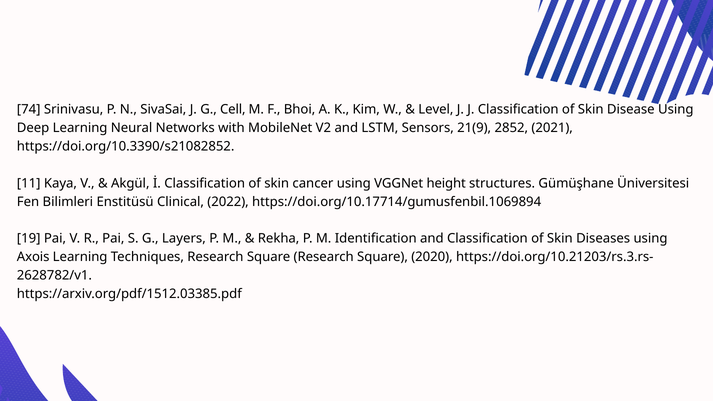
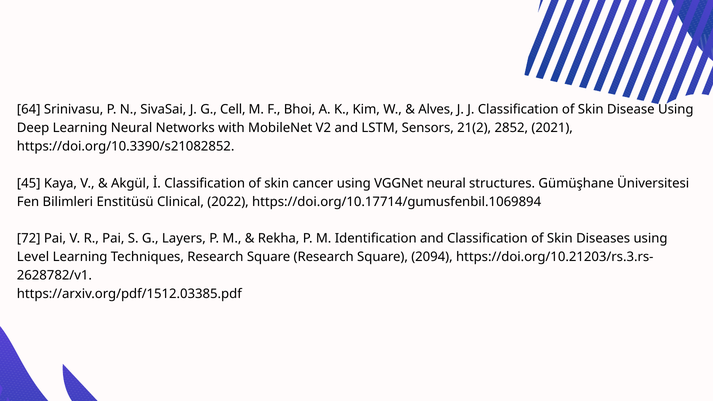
74: 74 -> 64
Level: Level -> Alves
21(9: 21(9 -> 21(2
11: 11 -> 45
VGGNet height: height -> neural
19: 19 -> 72
Axois: Axois -> Level
2020: 2020 -> 2094
